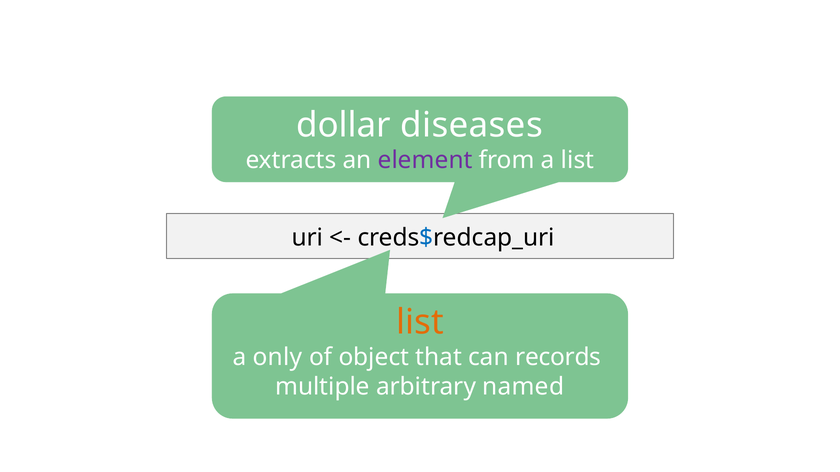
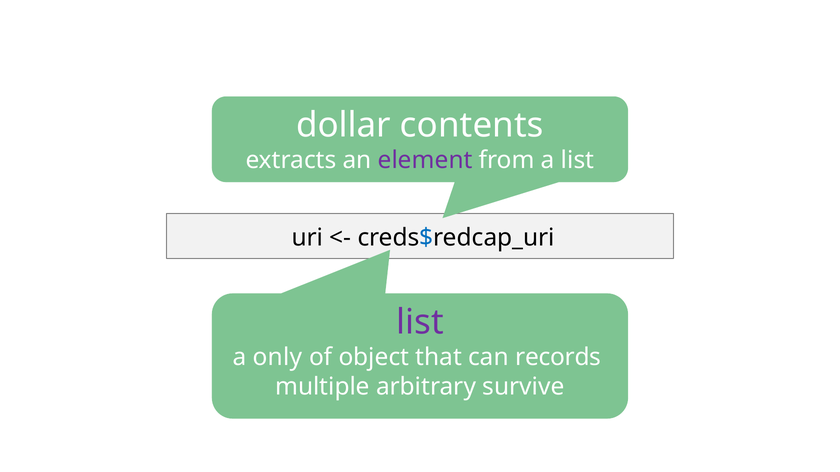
diseases: diseases -> contents
list at (420, 323) colour: orange -> purple
named: named -> survive
